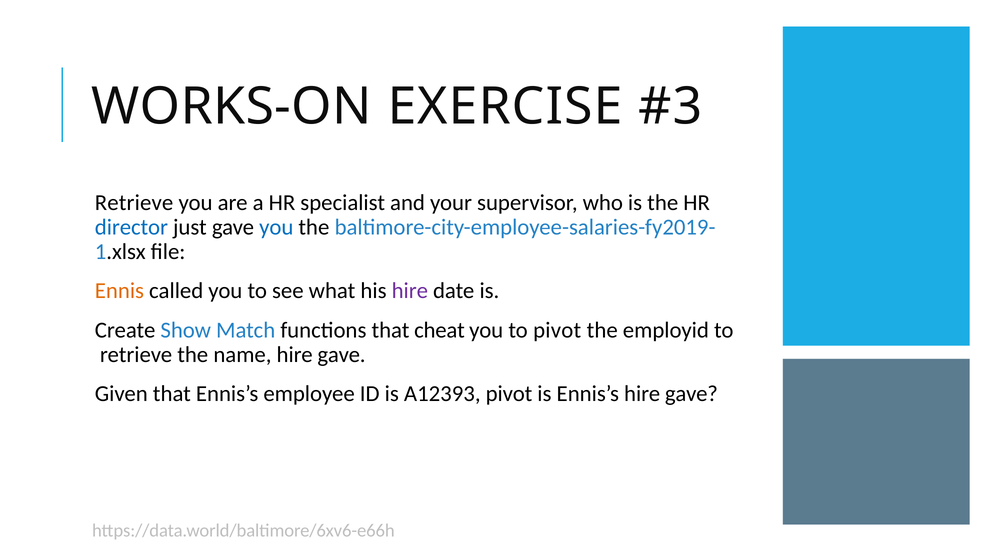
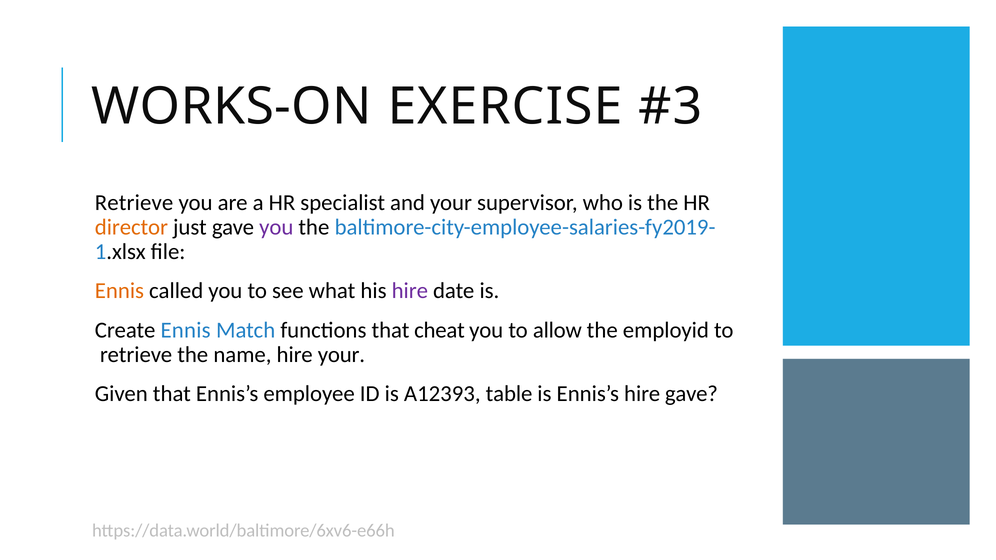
director colour: blue -> orange
you at (276, 227) colour: blue -> purple
Create Show: Show -> Ennis
to pivot: pivot -> allow
name hire gave: gave -> your
A12393 pivot: pivot -> table
